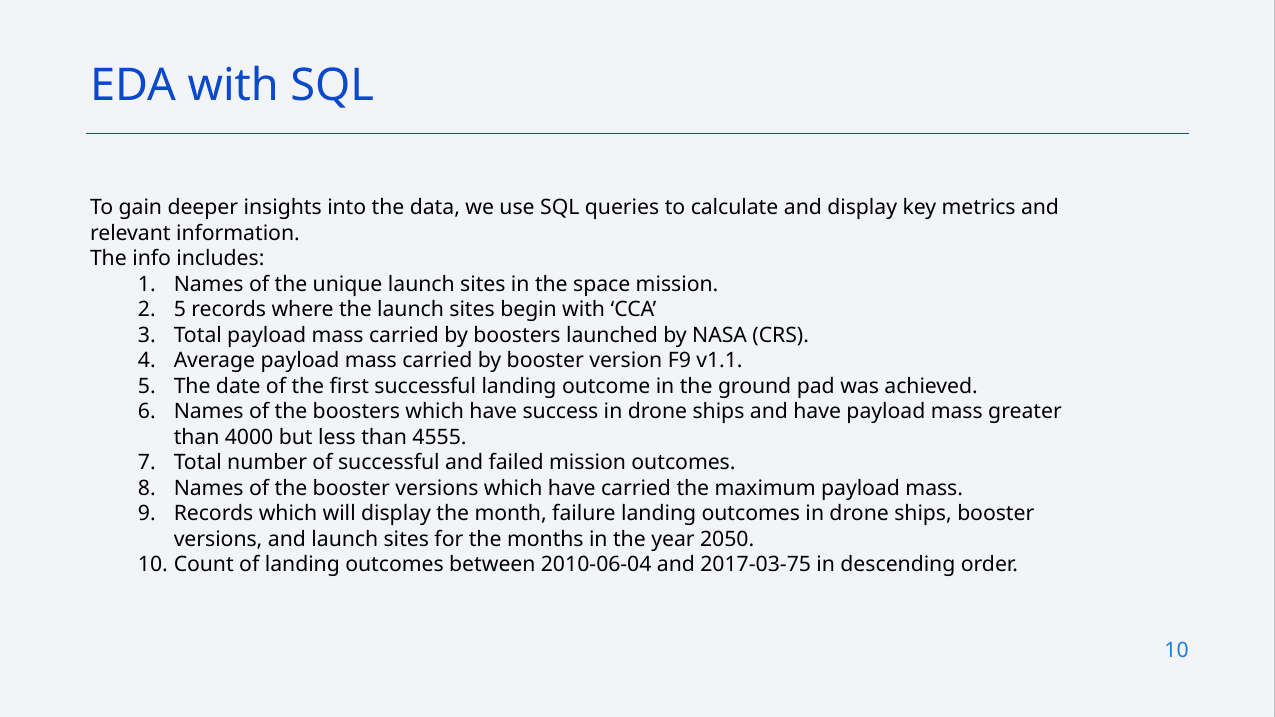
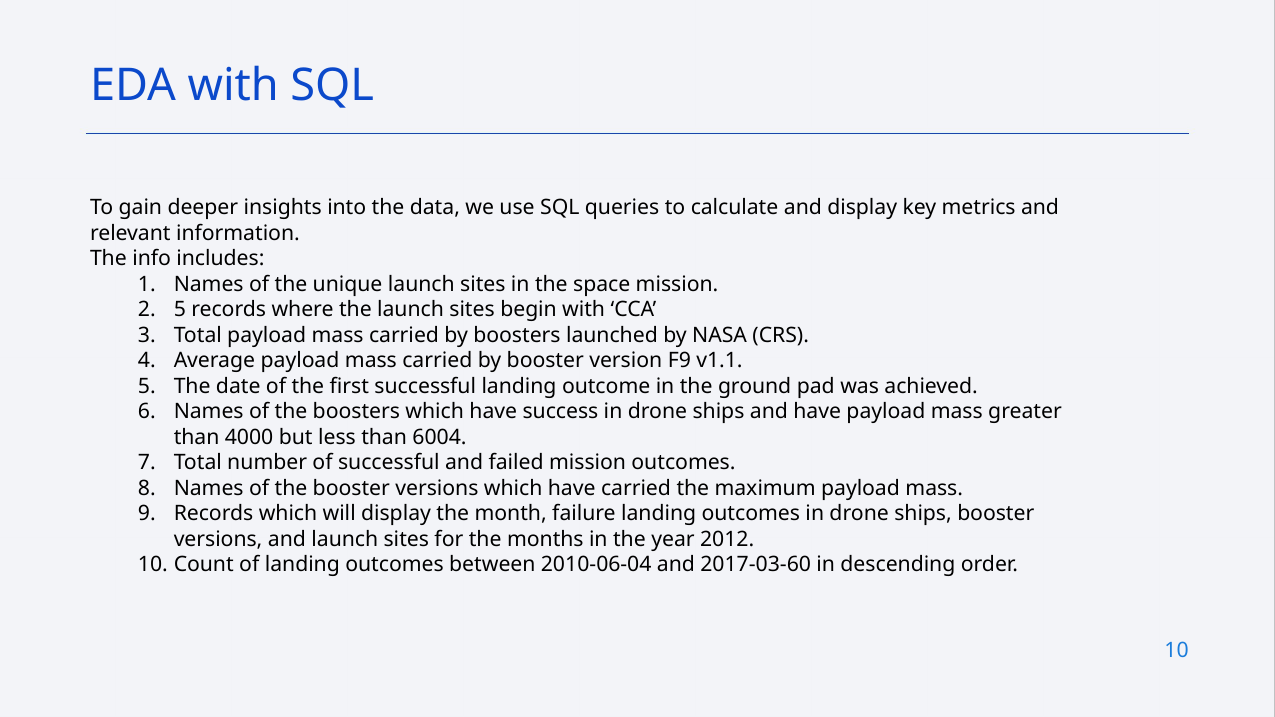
4555: 4555 -> 6004
2050: 2050 -> 2012
2017-03-75: 2017-03-75 -> 2017-03-60
